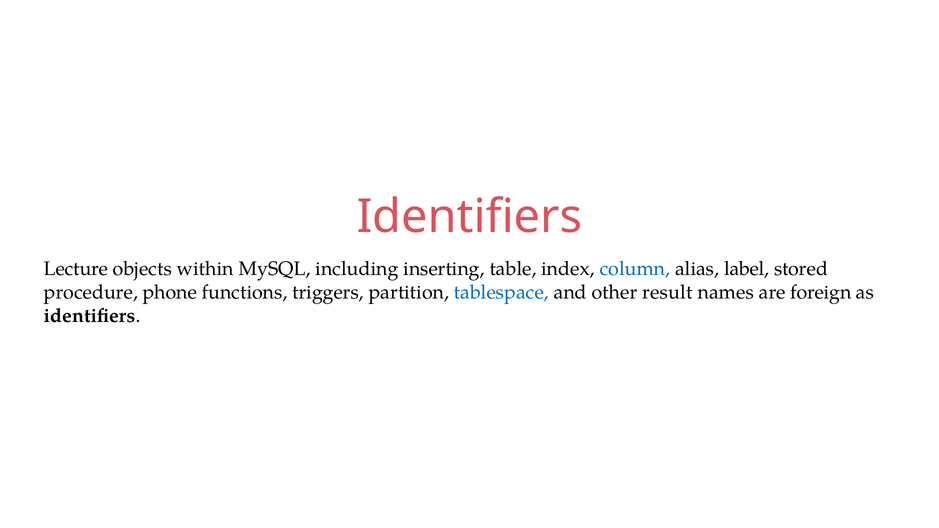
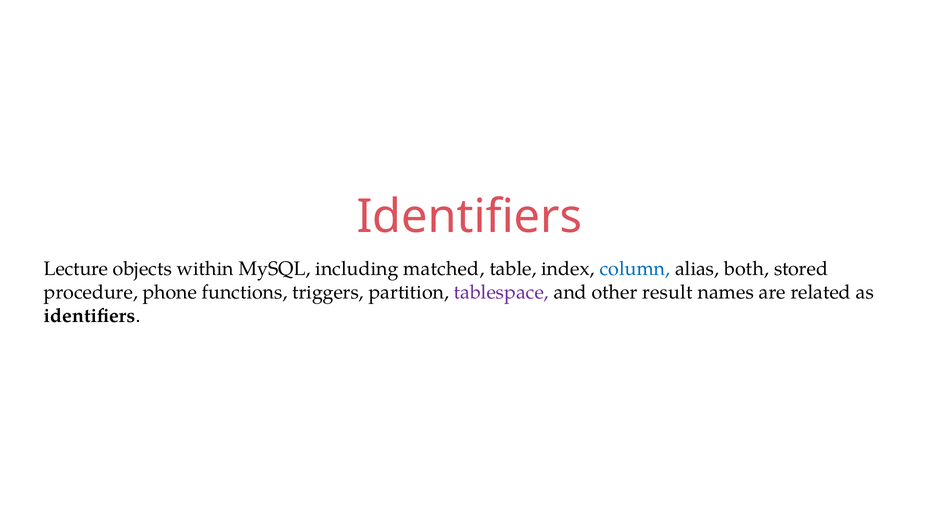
inserting: inserting -> matched
label: label -> both
tablespace colour: blue -> purple
foreign: foreign -> related
